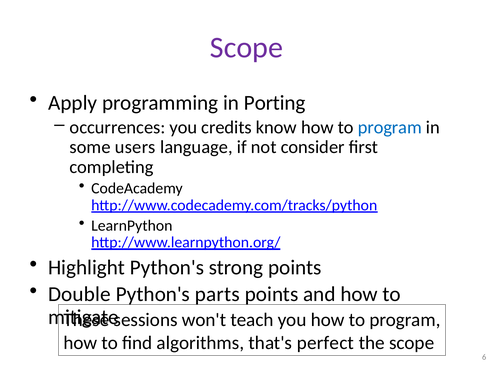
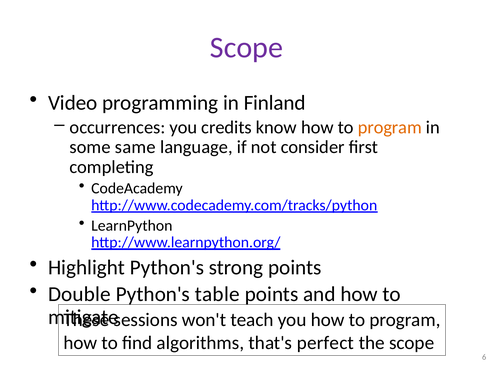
Apply: Apply -> Video
Porting: Porting -> Finland
program at (390, 128) colour: blue -> orange
users: users -> same
parts: parts -> table
